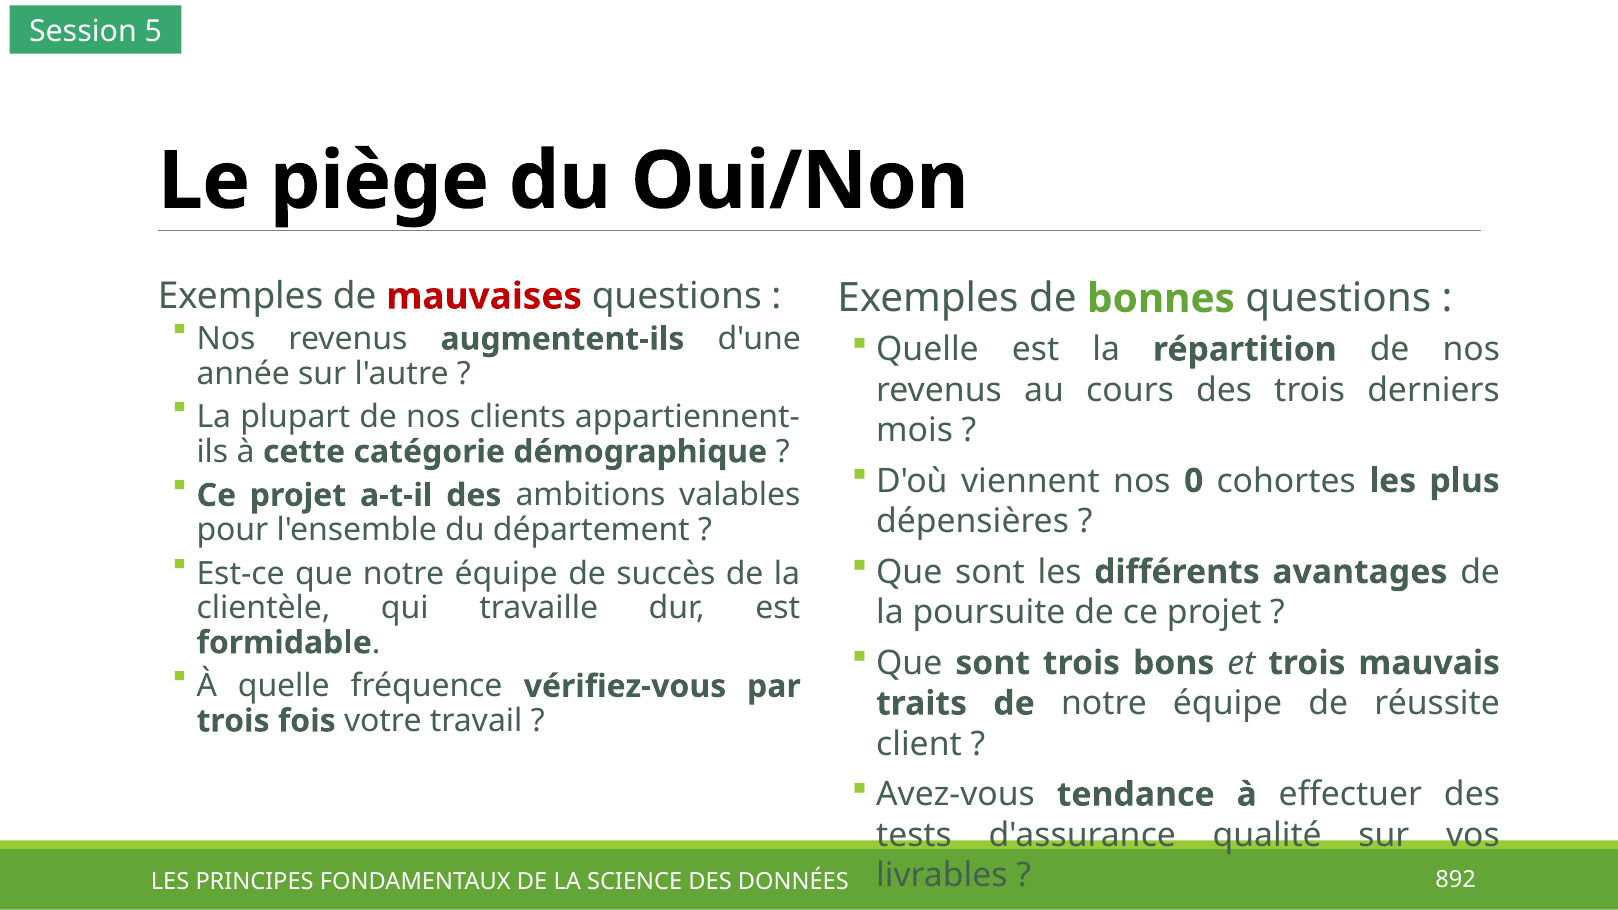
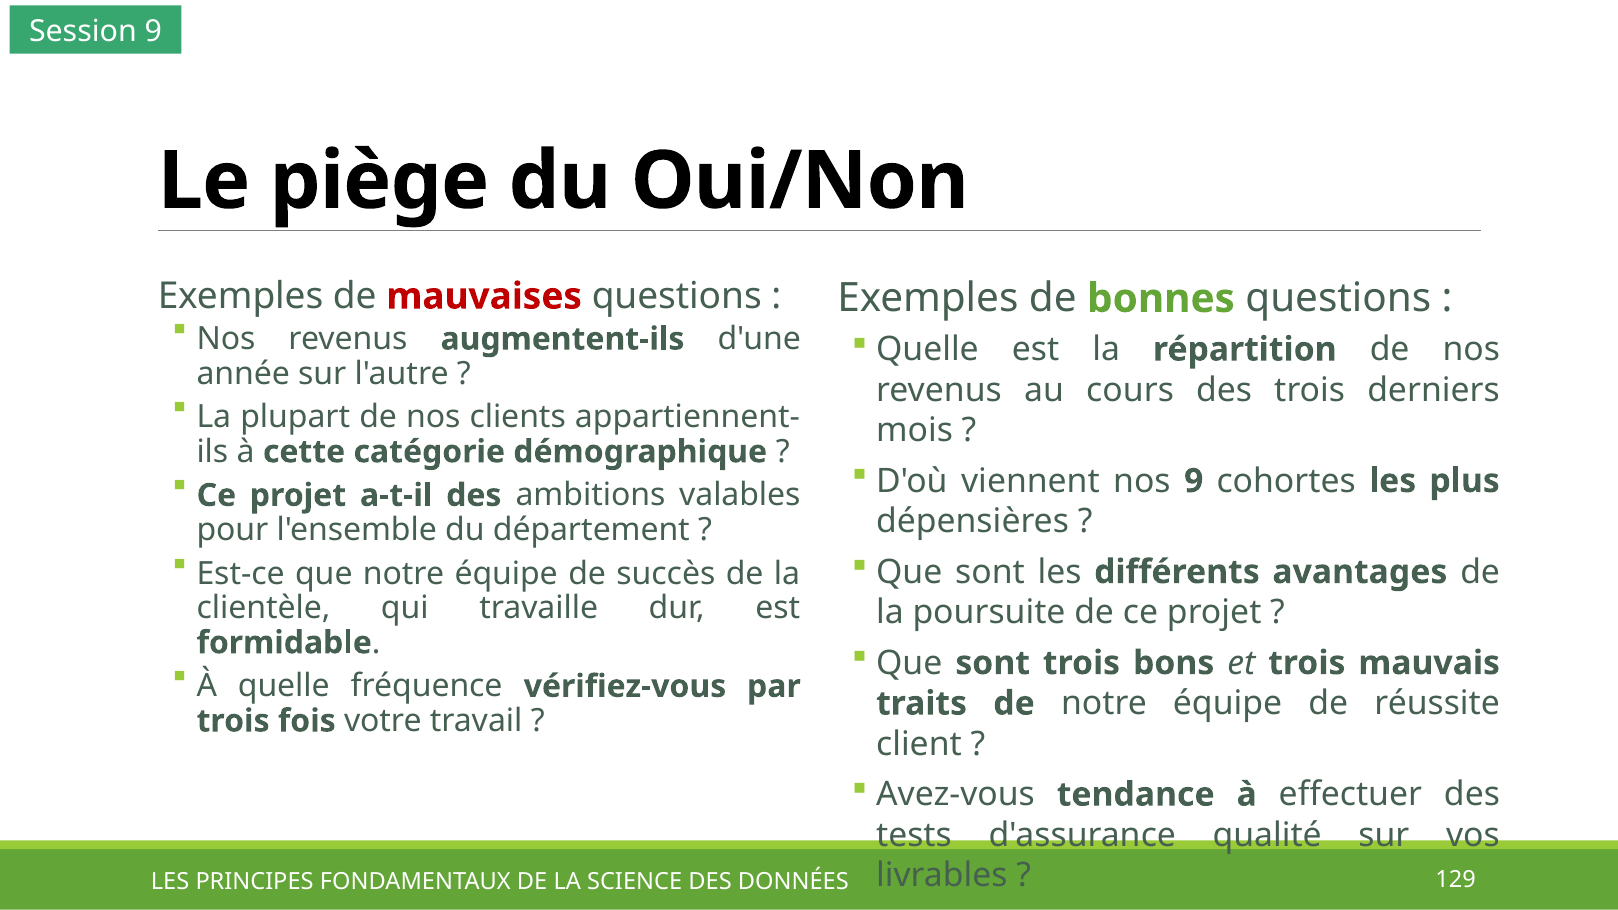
Session 5: 5 -> 9
nos 0: 0 -> 9
892: 892 -> 129
